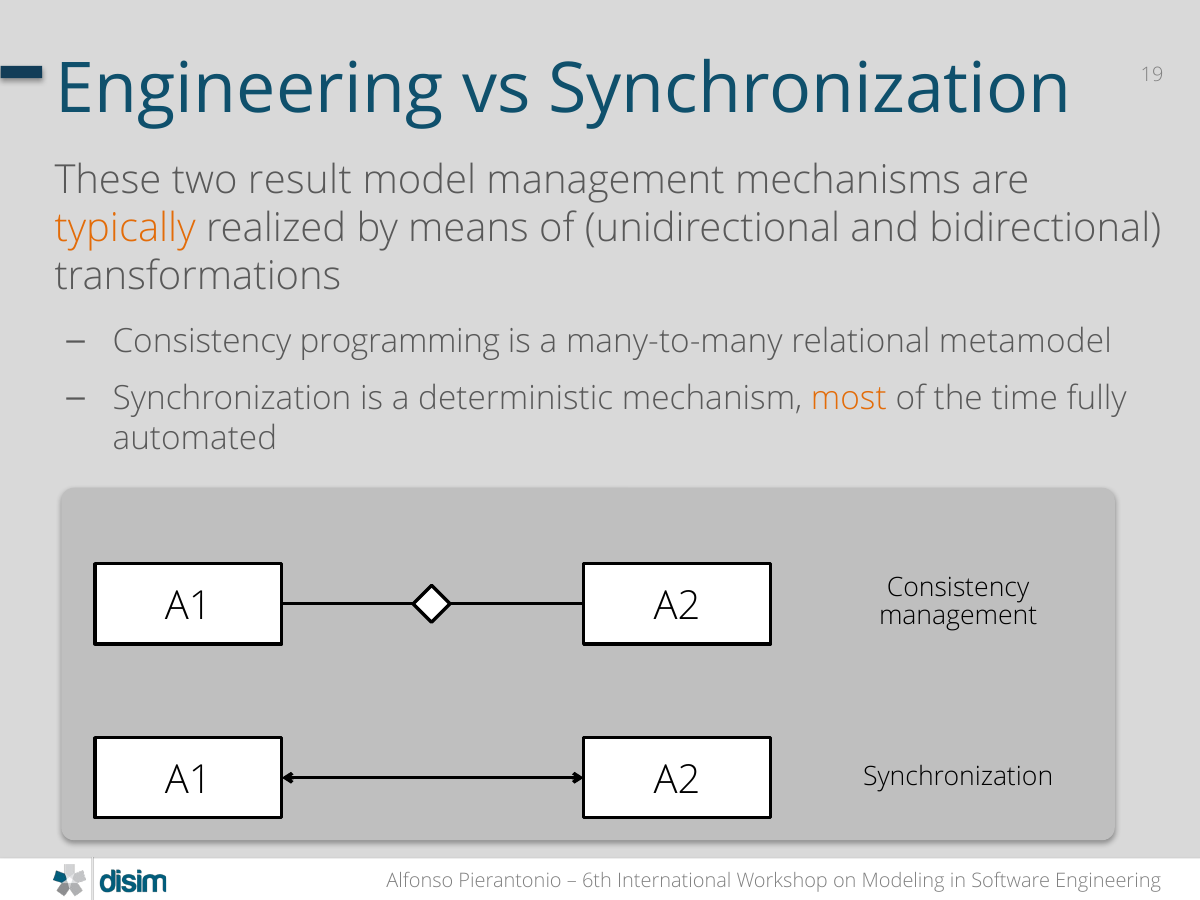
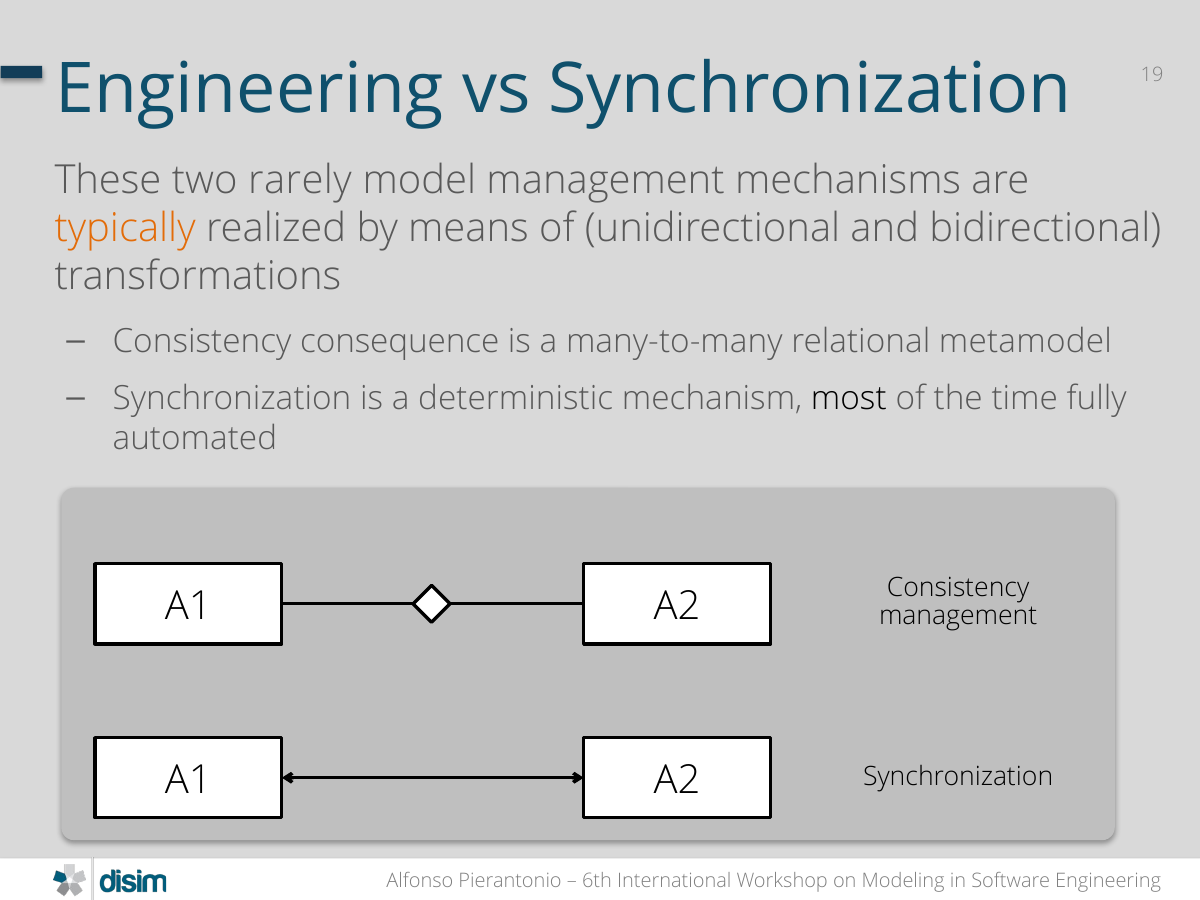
result: result -> rarely
programming: programming -> consequence
most colour: orange -> black
